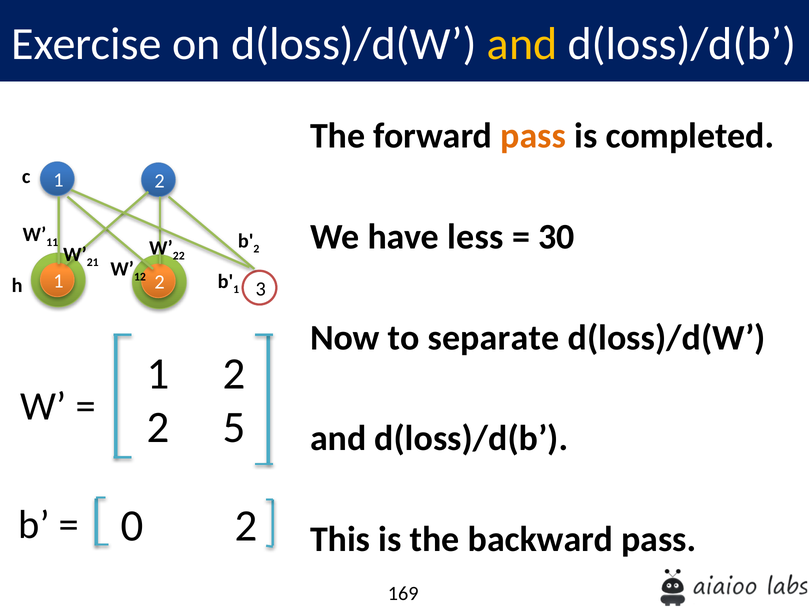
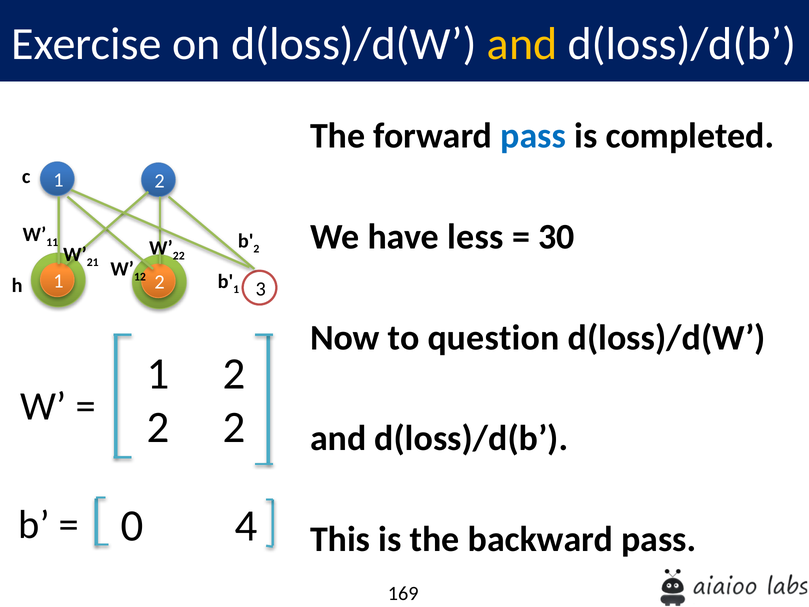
pass at (533, 136) colour: orange -> blue
separate: separate -> question
5 at (234, 427): 5 -> 2
0 2: 2 -> 4
